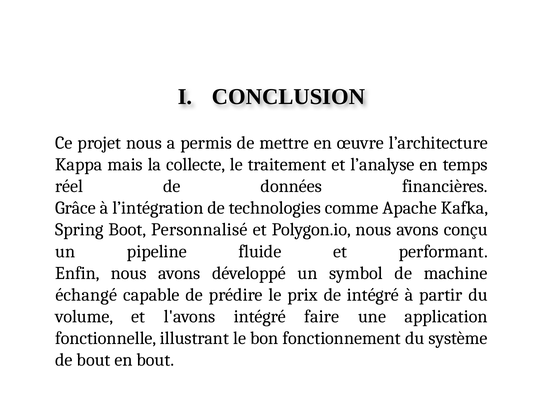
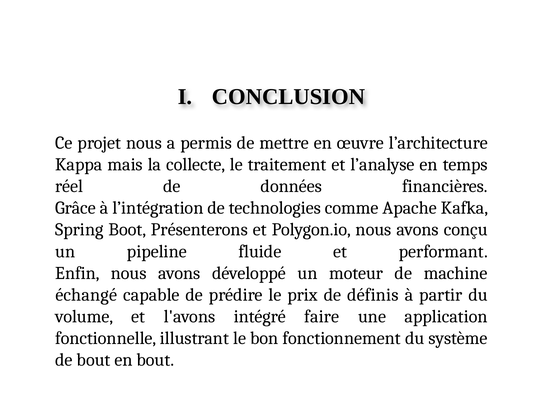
Personnalisé: Personnalisé -> Présenterons
symbol: symbol -> moteur
de intégré: intégré -> définis
